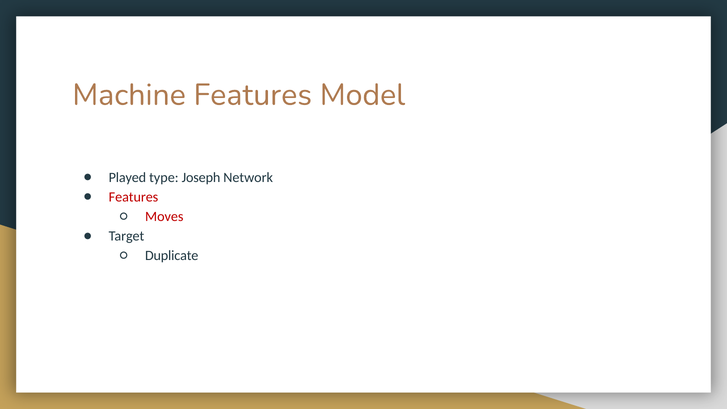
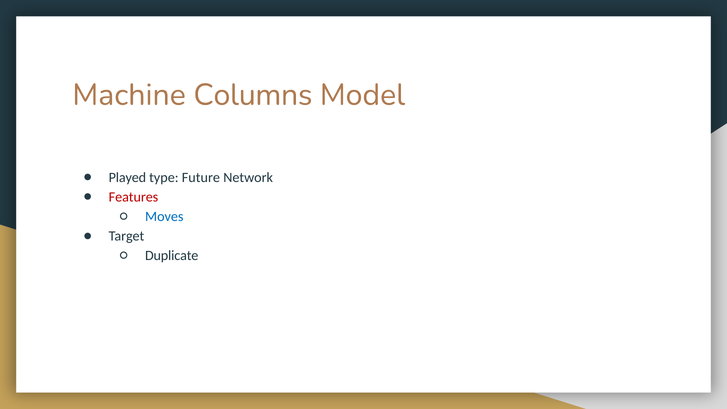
Machine Features: Features -> Columns
Joseph: Joseph -> Future
Moves colour: red -> blue
